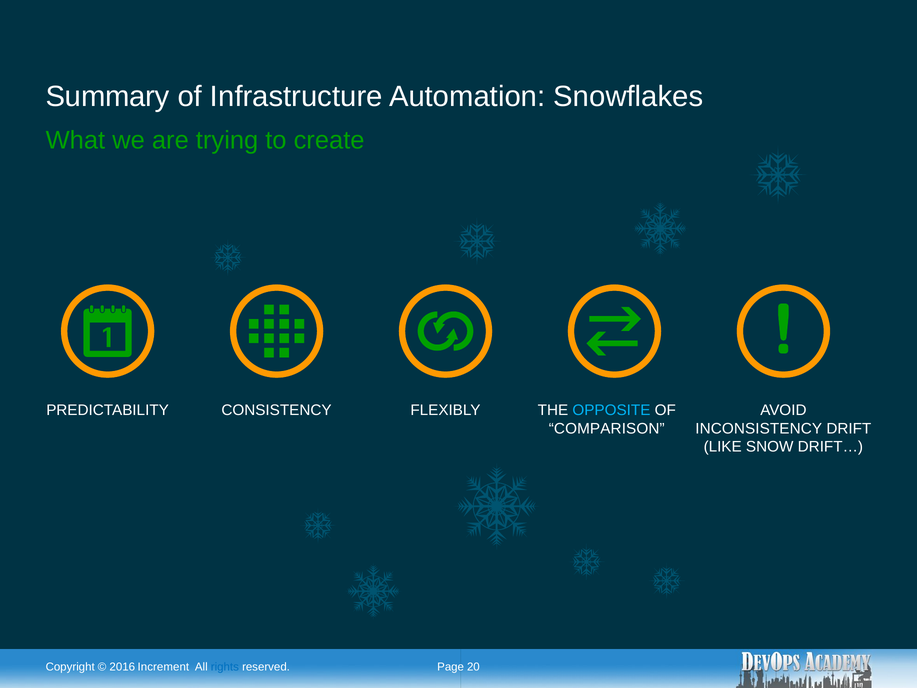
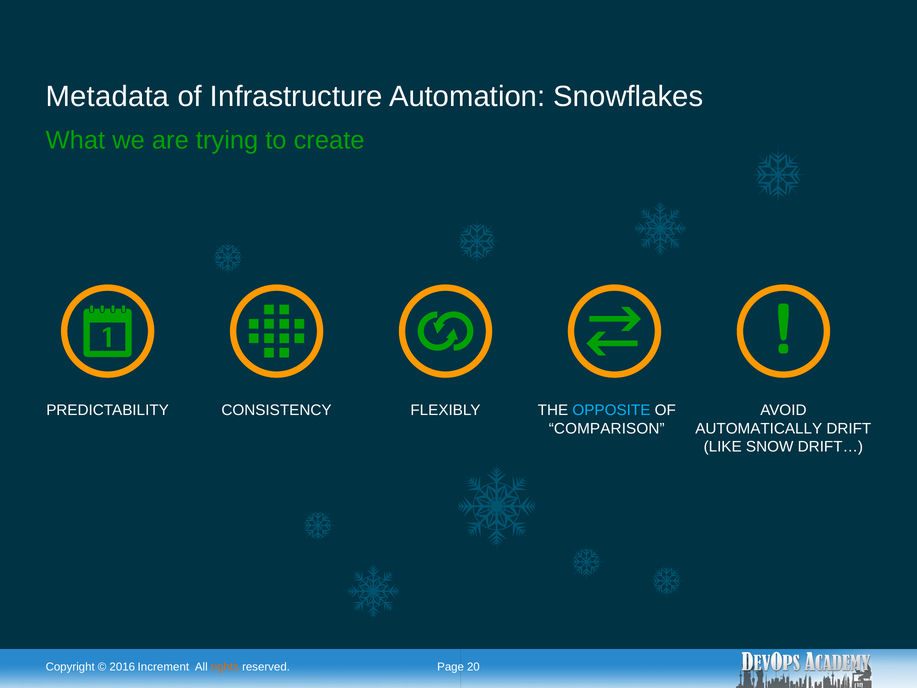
Summary: Summary -> Metadata
INCONSISTENCY: INCONSISTENCY -> AUTOMATICALLY
rights colour: blue -> orange
